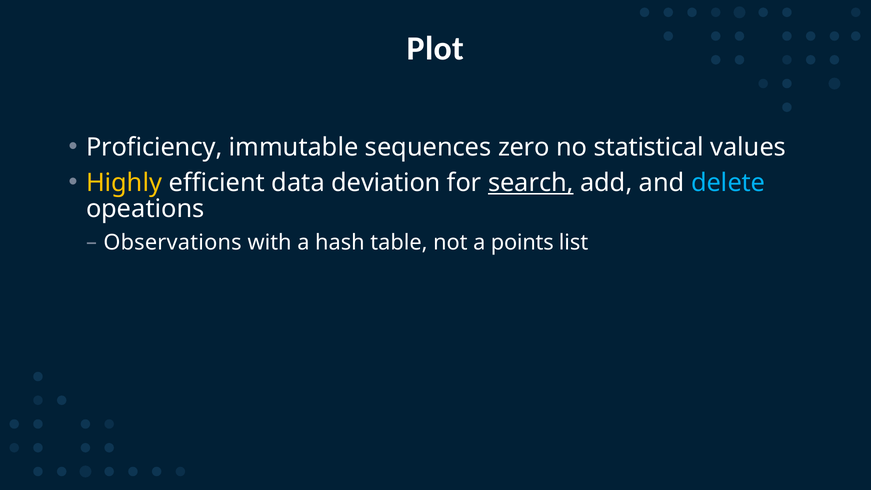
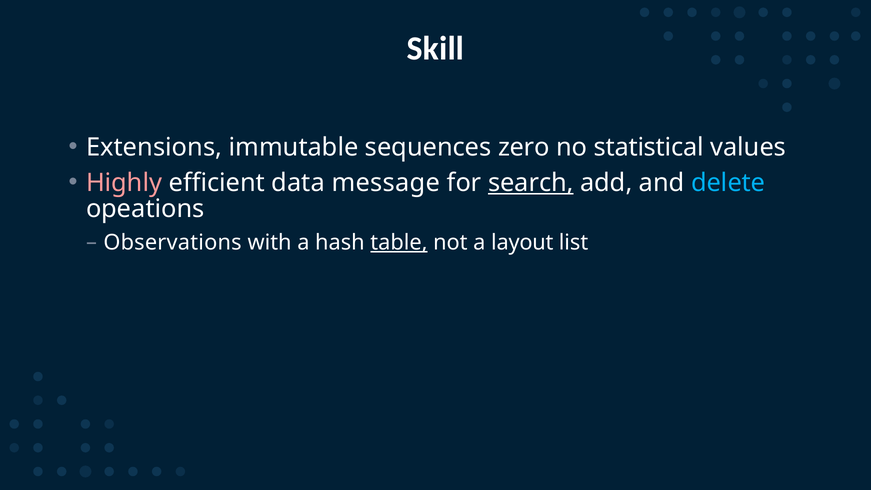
Plot: Plot -> Skill
Proficiency: Proficiency -> Extensions
Highly colour: yellow -> pink
deviation: deviation -> message
table underline: none -> present
points: points -> layout
